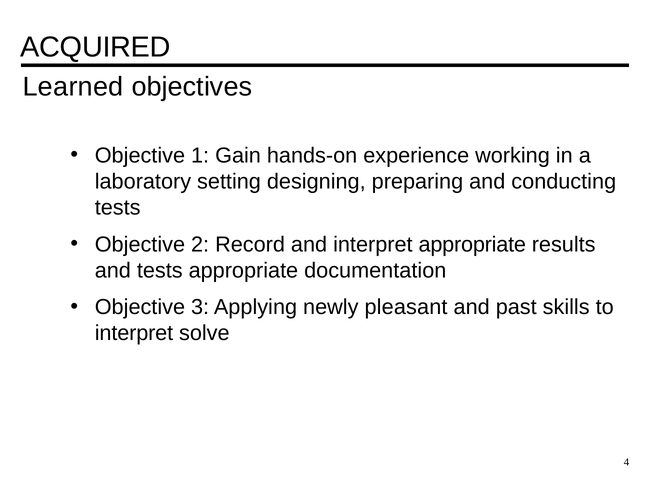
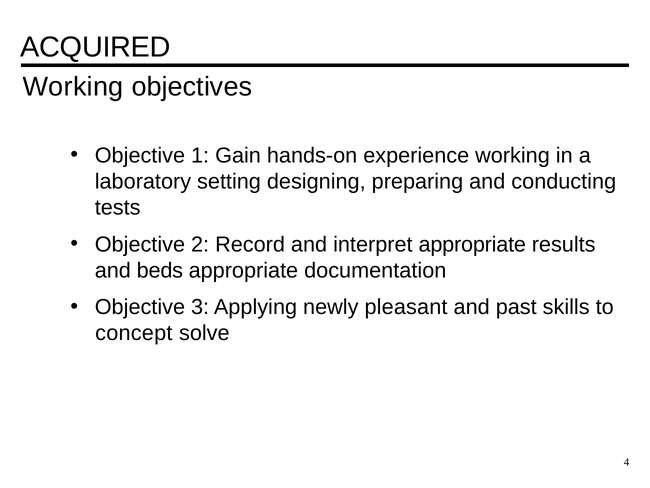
Learned at (73, 87): Learned -> Working
and tests: tests -> beds
interpret at (134, 333): interpret -> concept
